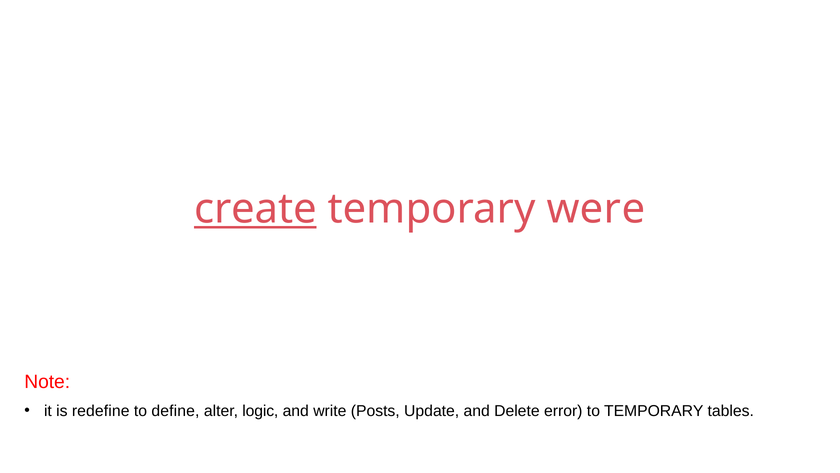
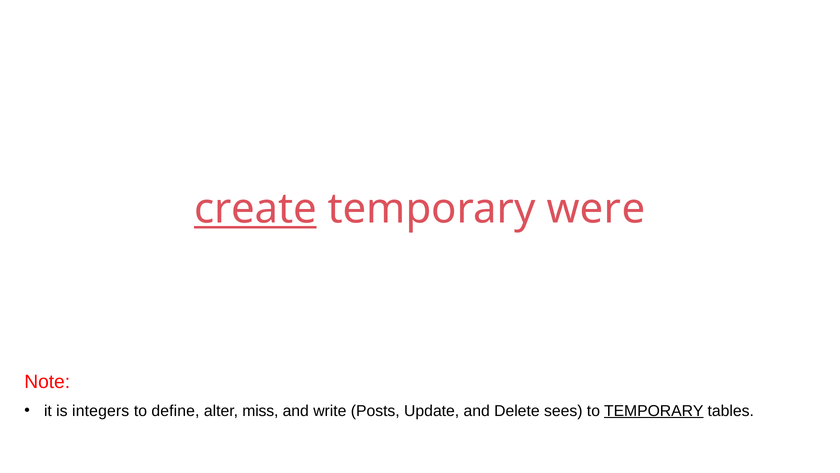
redefine: redefine -> integers
logic: logic -> miss
error: error -> sees
TEMPORARY at (654, 410) underline: none -> present
